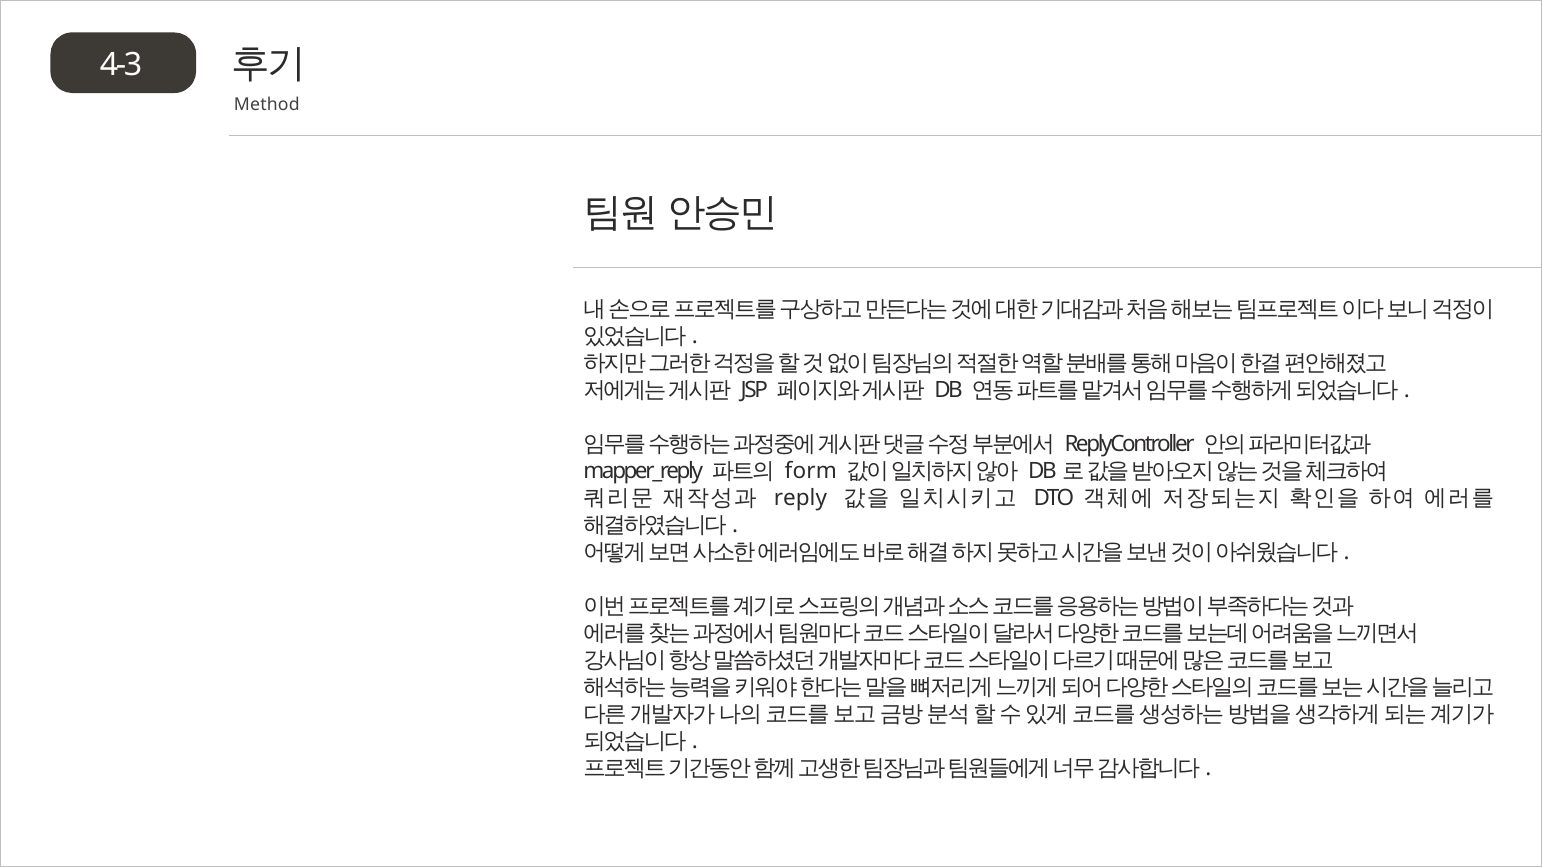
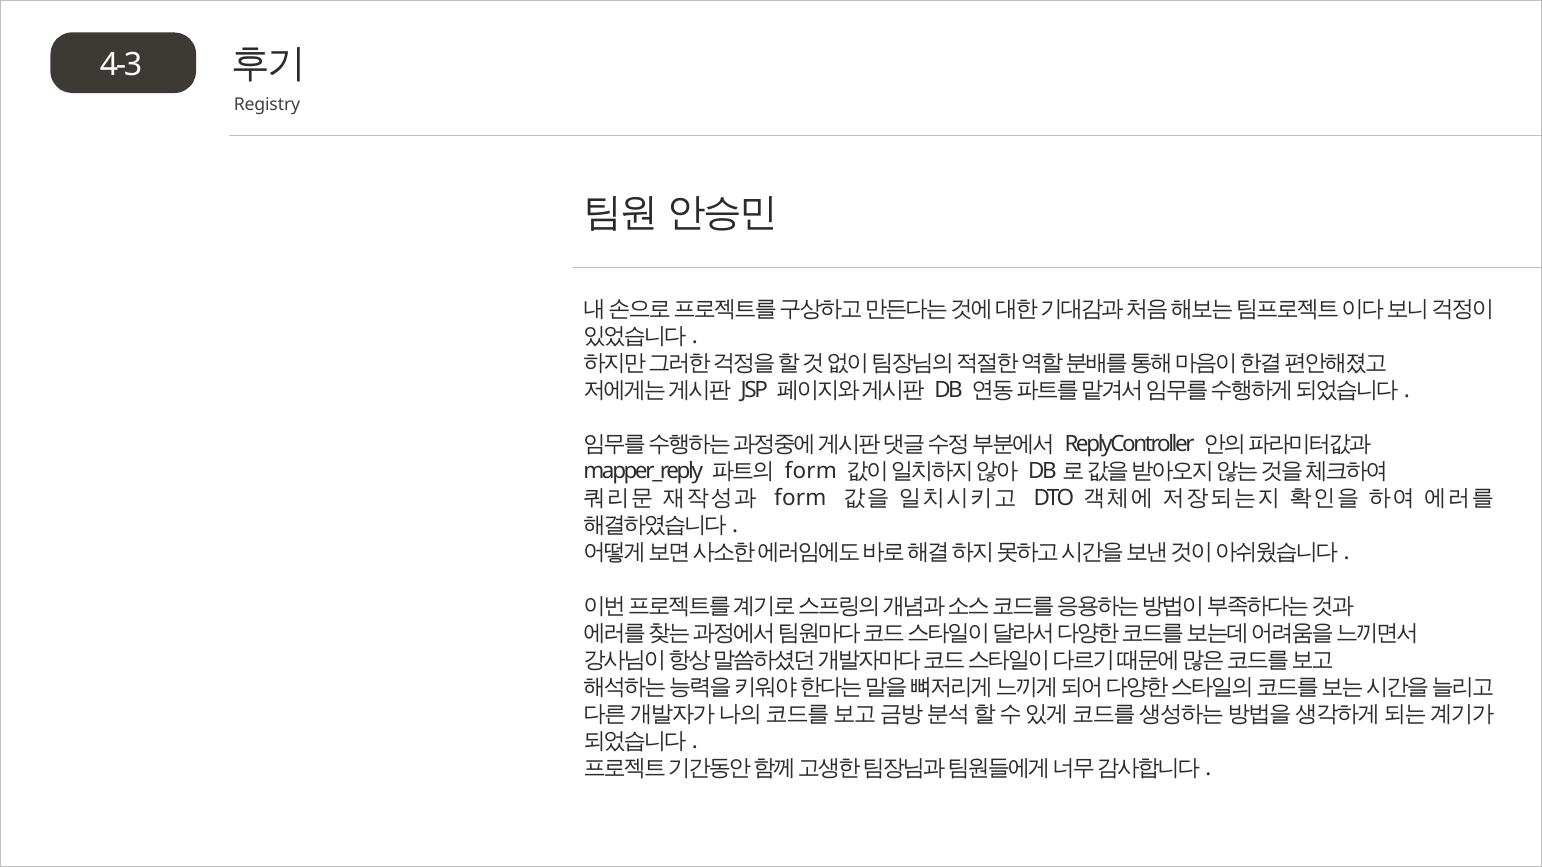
Method: Method -> Registry
reply at (800, 498): reply -> form
